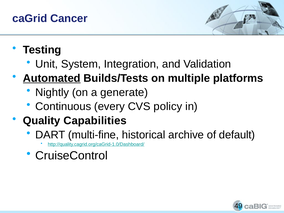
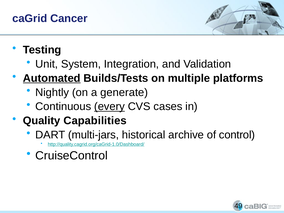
every underline: none -> present
policy: policy -> cases
multi-fine: multi-fine -> multi-jars
default: default -> control
